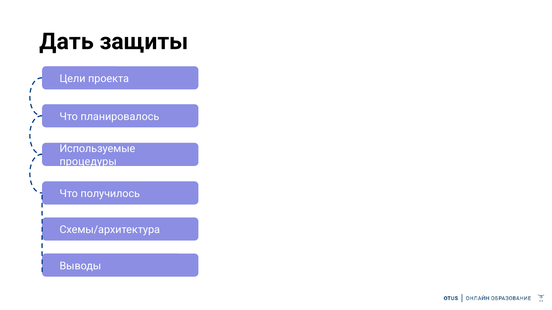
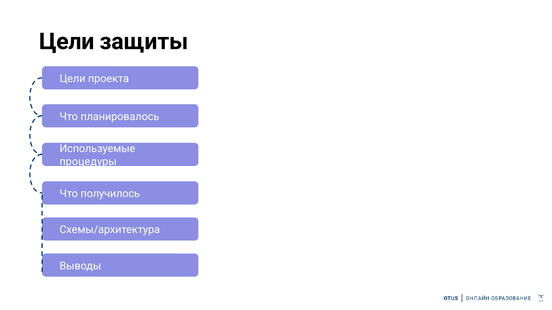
Дать at (66, 42): Дать -> Цели
